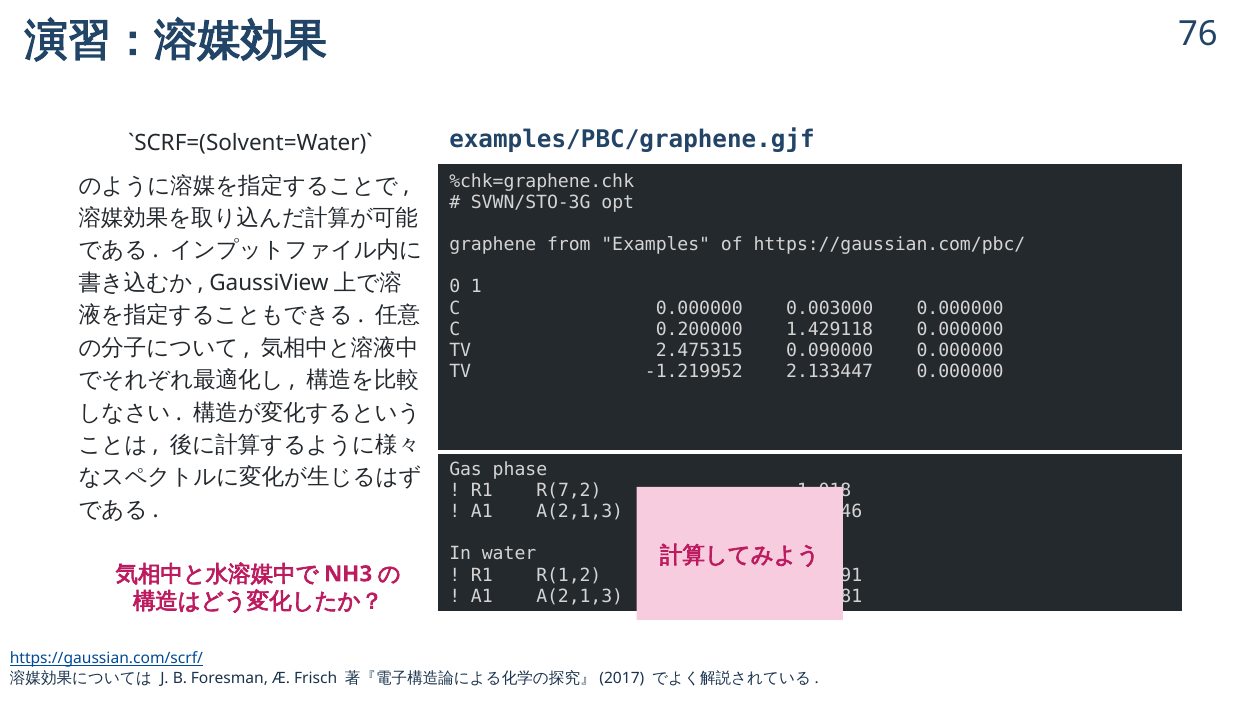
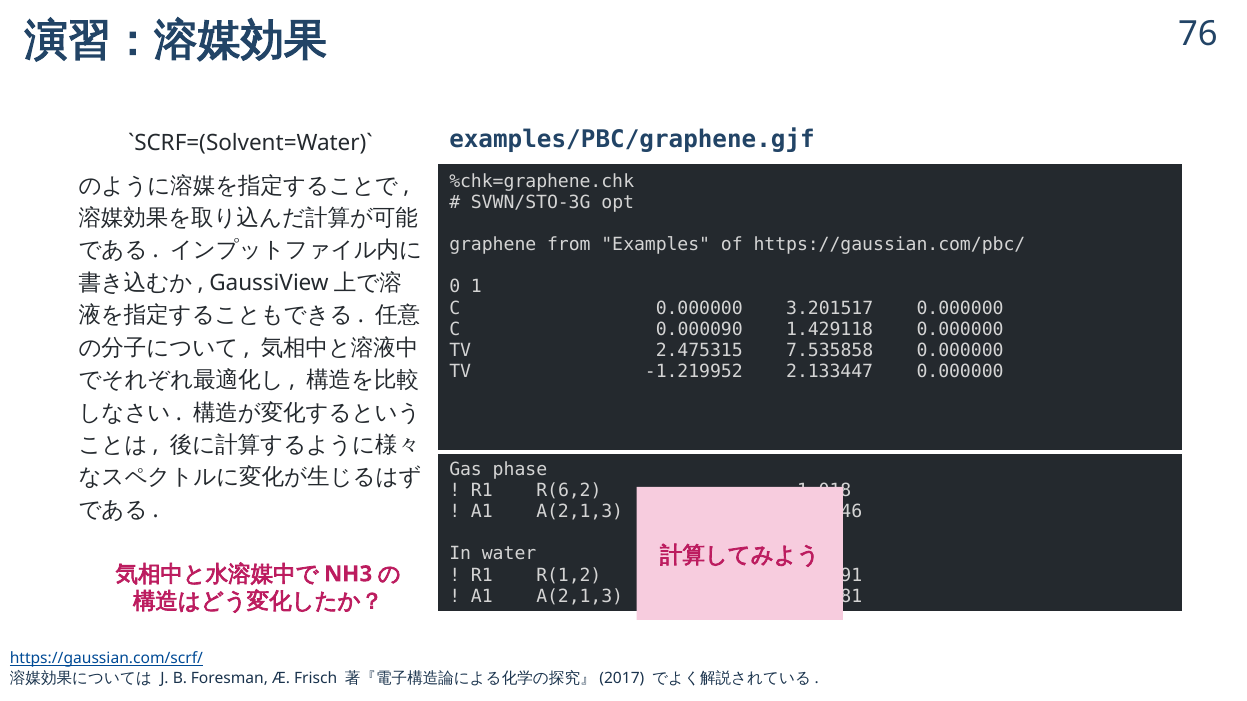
0.003000: 0.003000 -> 3.201517
0.200000: 0.200000 -> 0.000090
0.090000: 0.090000 -> 7.535858
R(7,2: R(7,2 -> R(6,2
